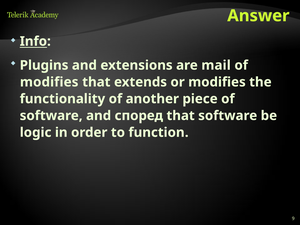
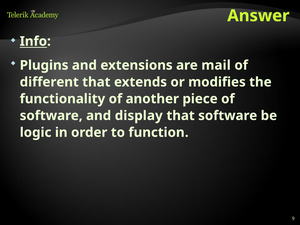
modifies at (49, 82): modifies -> different
според: според -> display
